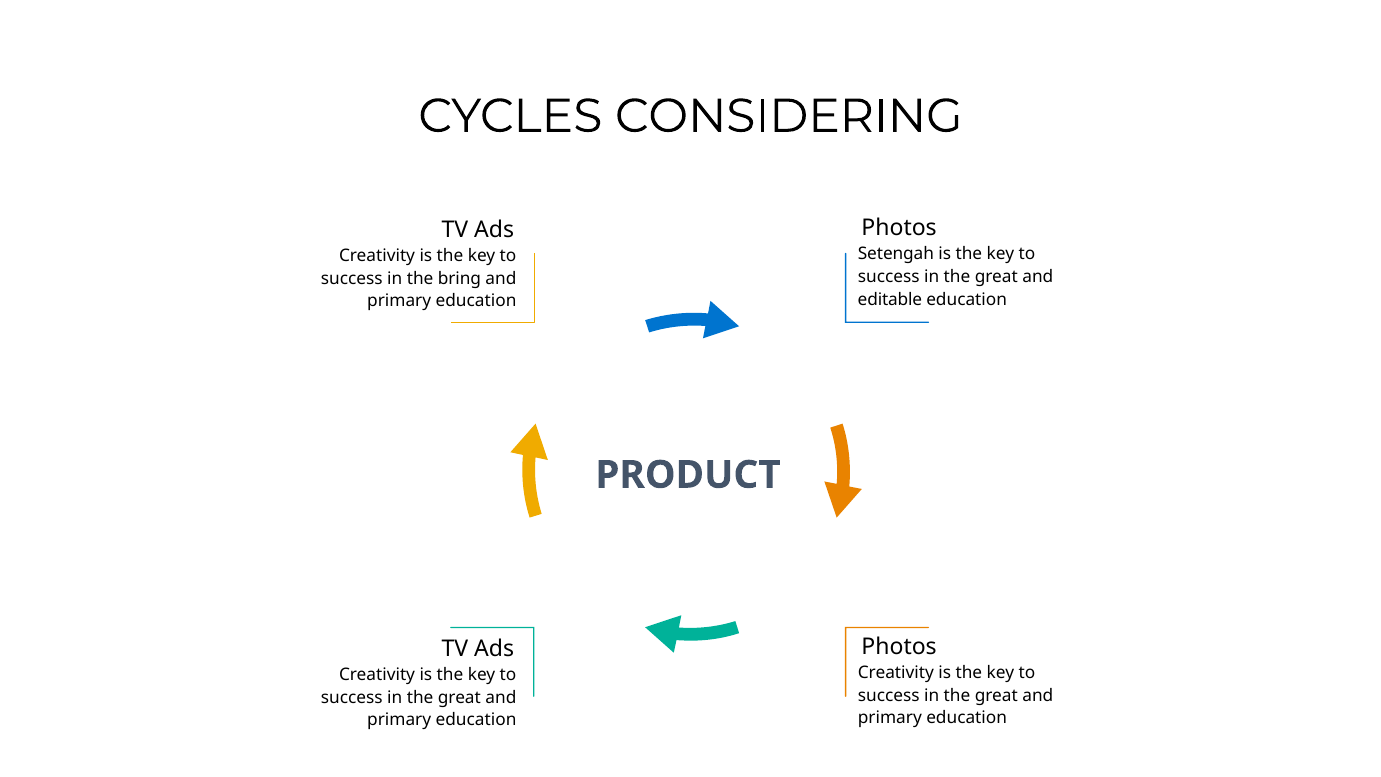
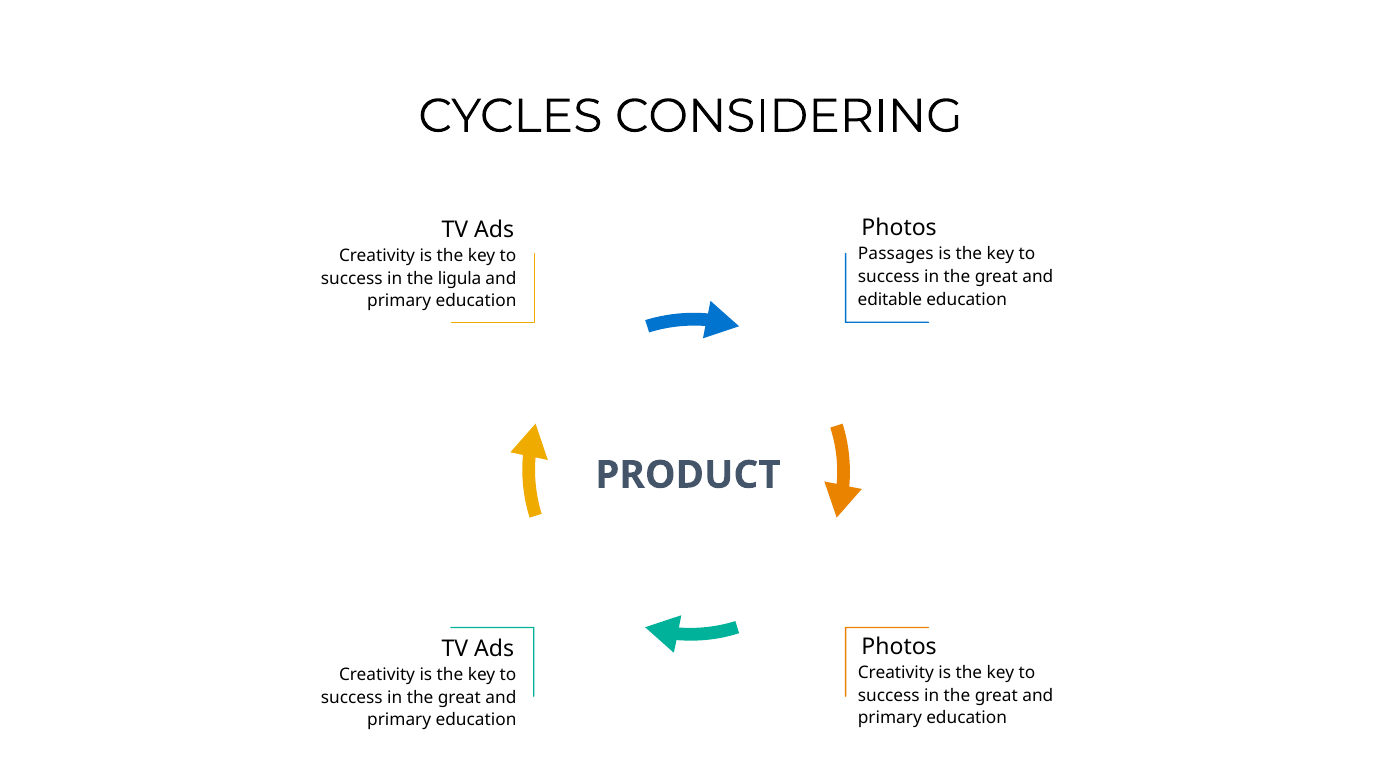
Setengah: Setengah -> Passages
bring: bring -> ligula
